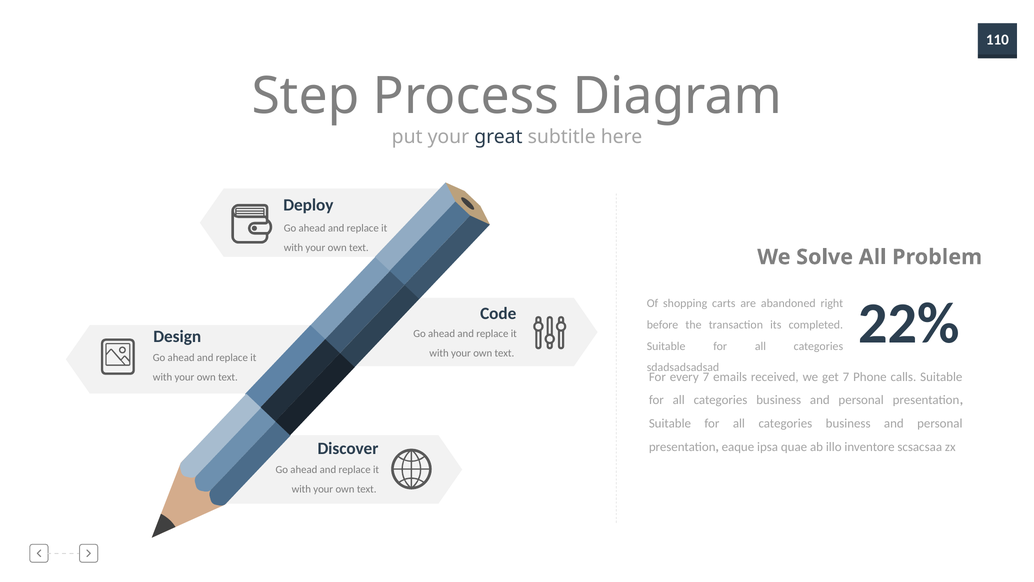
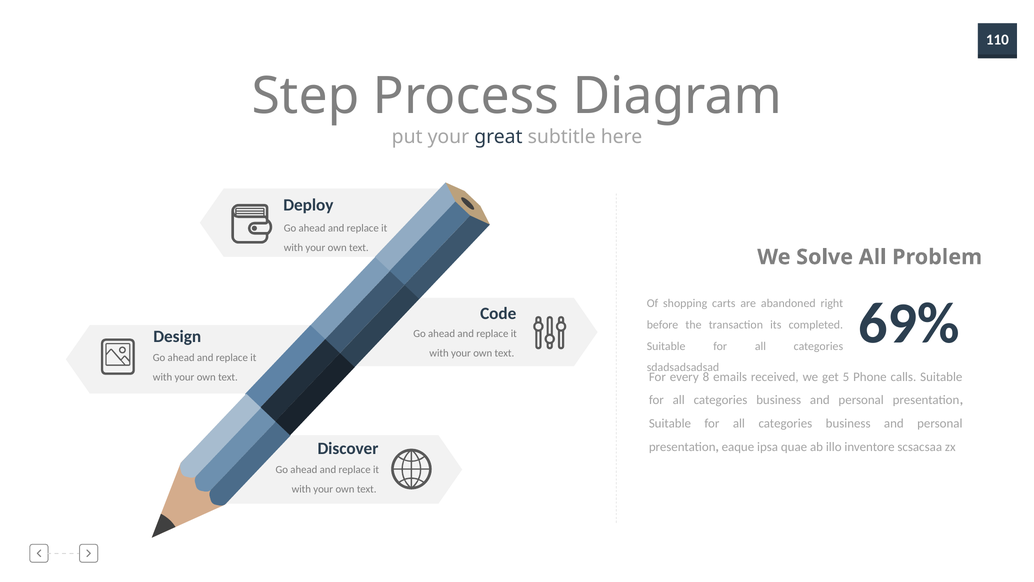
22%: 22% -> 69%
every 7: 7 -> 8
get 7: 7 -> 5
